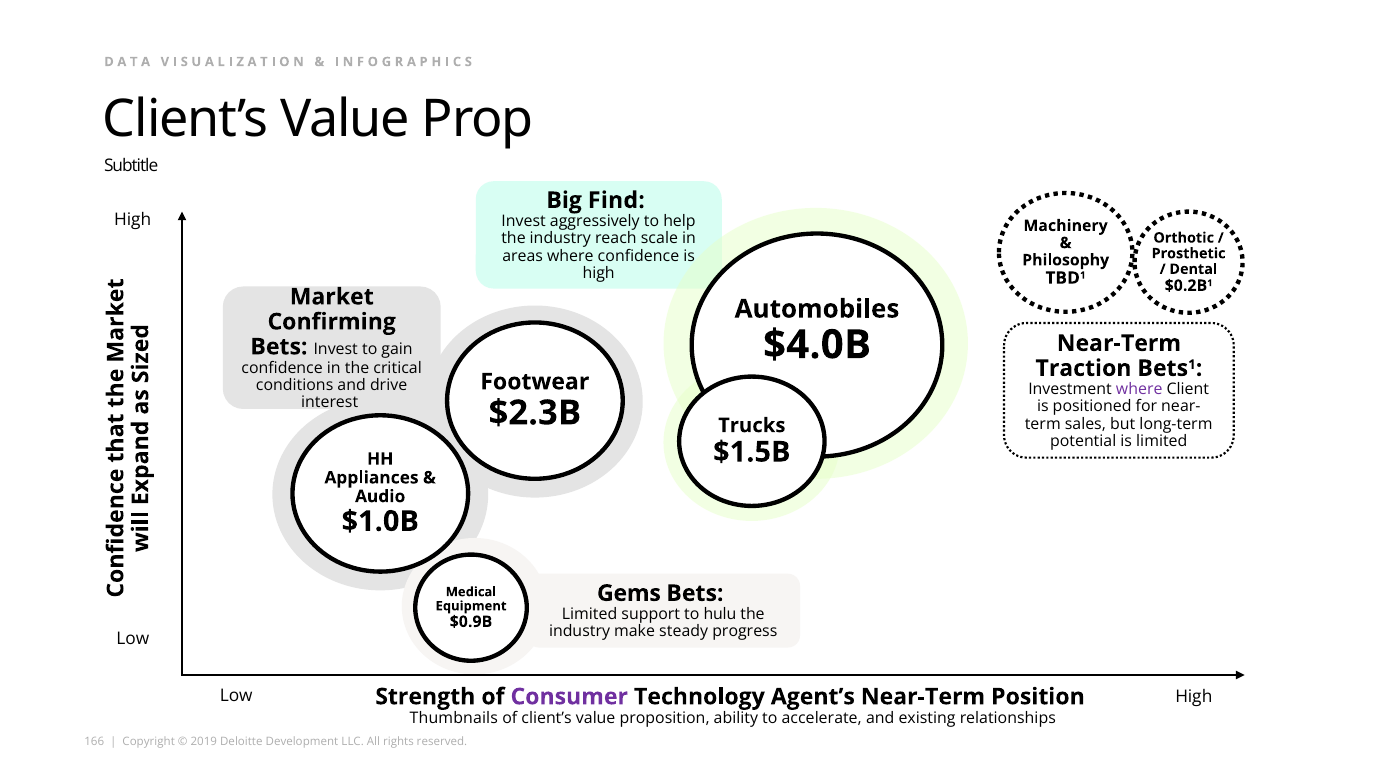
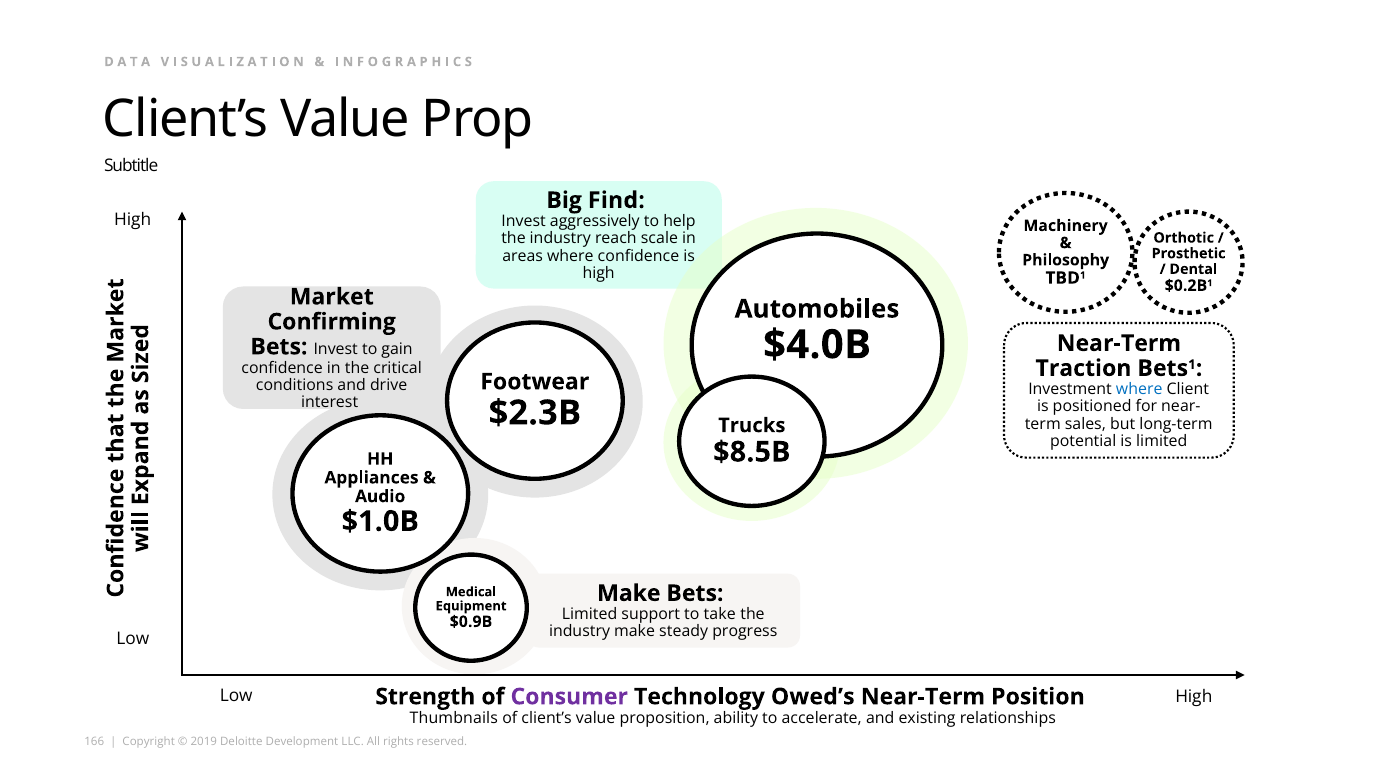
where at (1139, 389) colour: purple -> blue
$1.5B: $1.5B -> $8.5B
Gems at (629, 593): Gems -> Make
hulu: hulu -> take
Agent’s: Agent’s -> Owed’s
